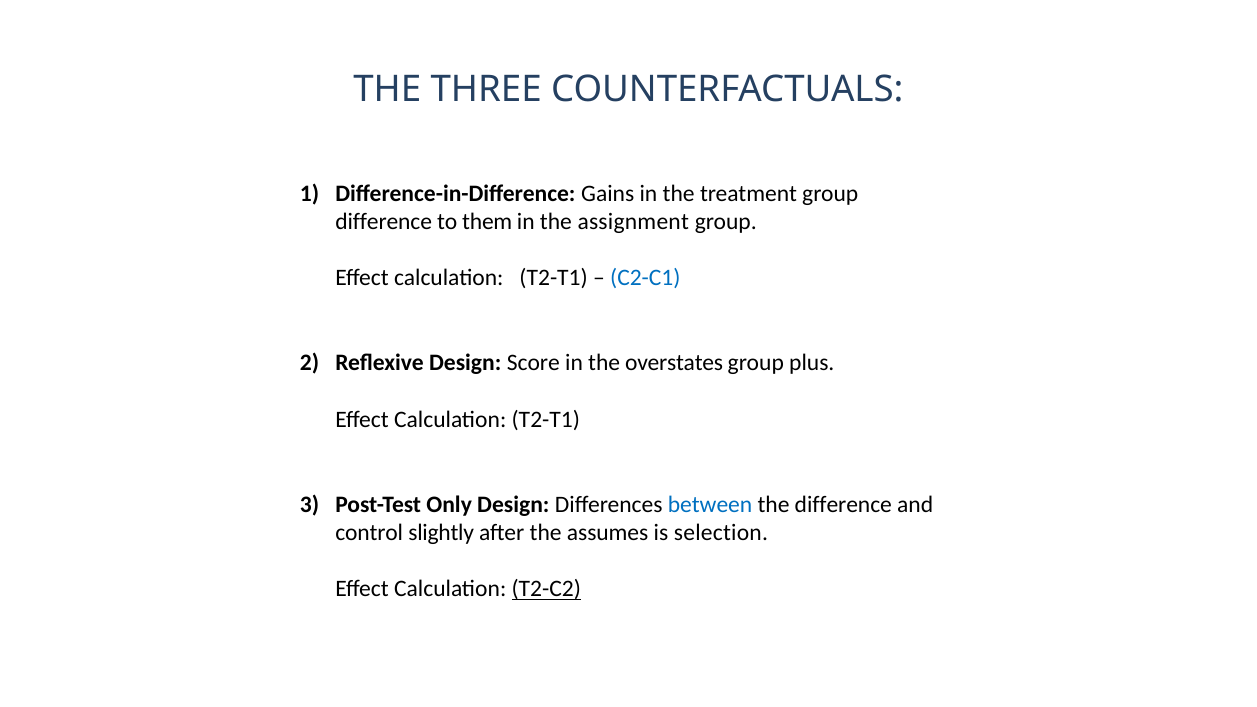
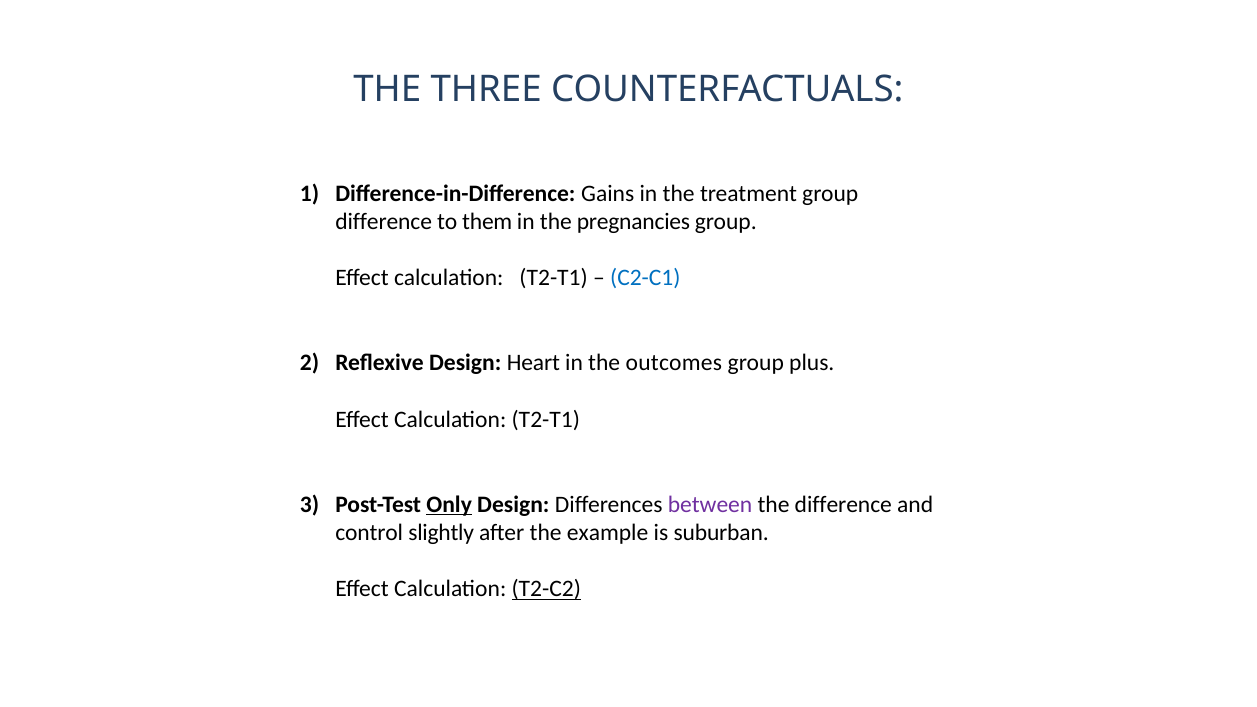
assignment: assignment -> pregnancies
Score: Score -> Heart
overstates: overstates -> outcomes
Only underline: none -> present
between colour: blue -> purple
assumes: assumes -> example
selection: selection -> suburban
